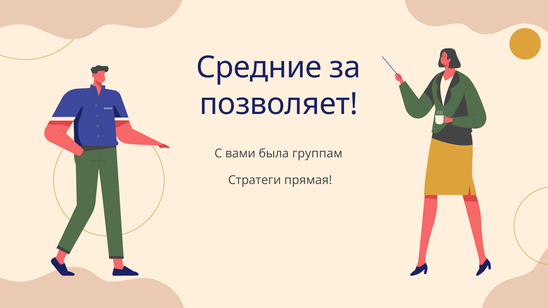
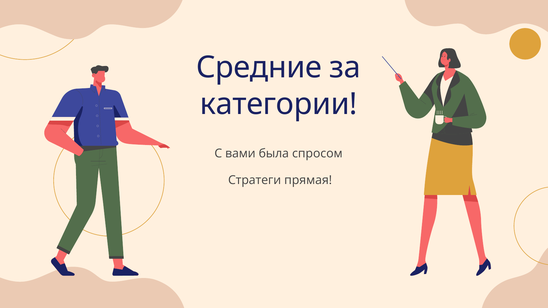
позволяет: позволяет -> категории
группам: группам -> спросом
